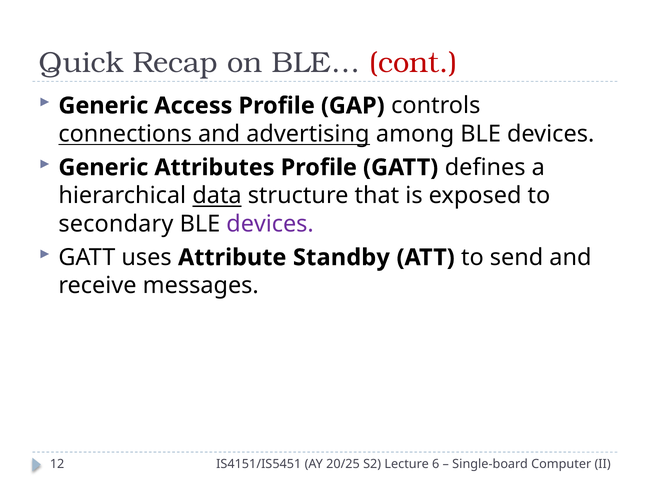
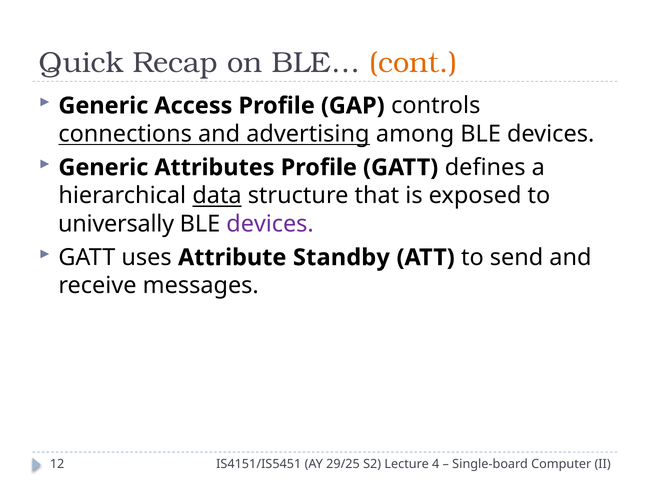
cont colour: red -> orange
secondary: secondary -> universally
20/25: 20/25 -> 29/25
6: 6 -> 4
